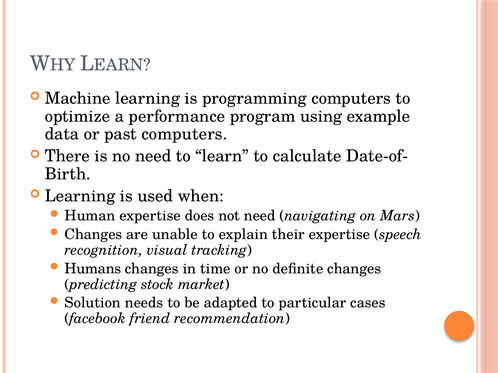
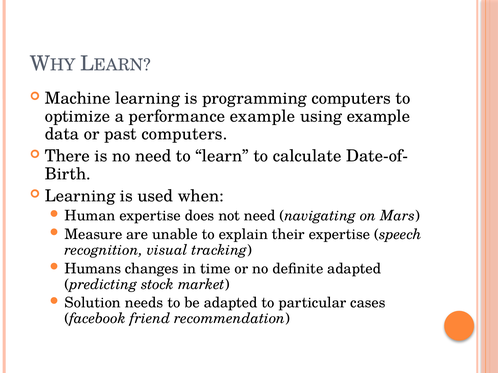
performance program: program -> example
Changes at (93, 235): Changes -> Measure
definite changes: changes -> adapted
